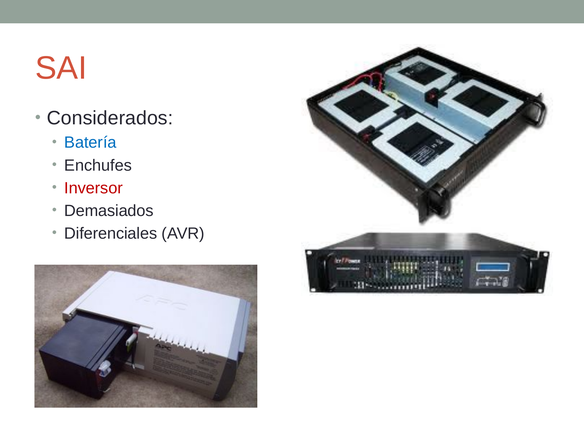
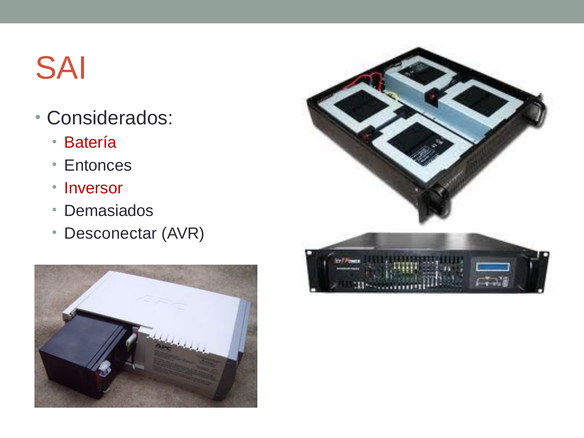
Batería colour: blue -> red
Enchufes: Enchufes -> Entonces
Diferenciales: Diferenciales -> Desconectar
